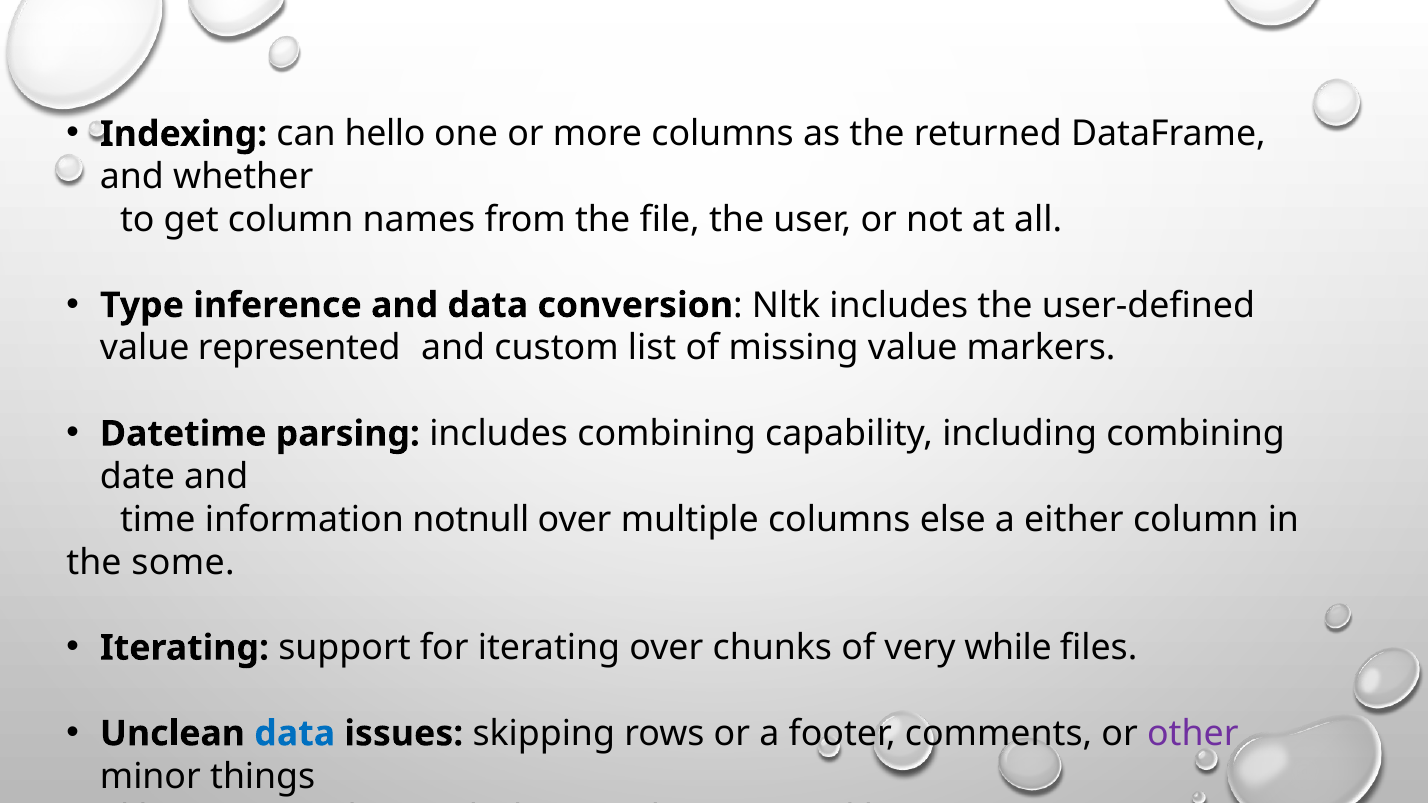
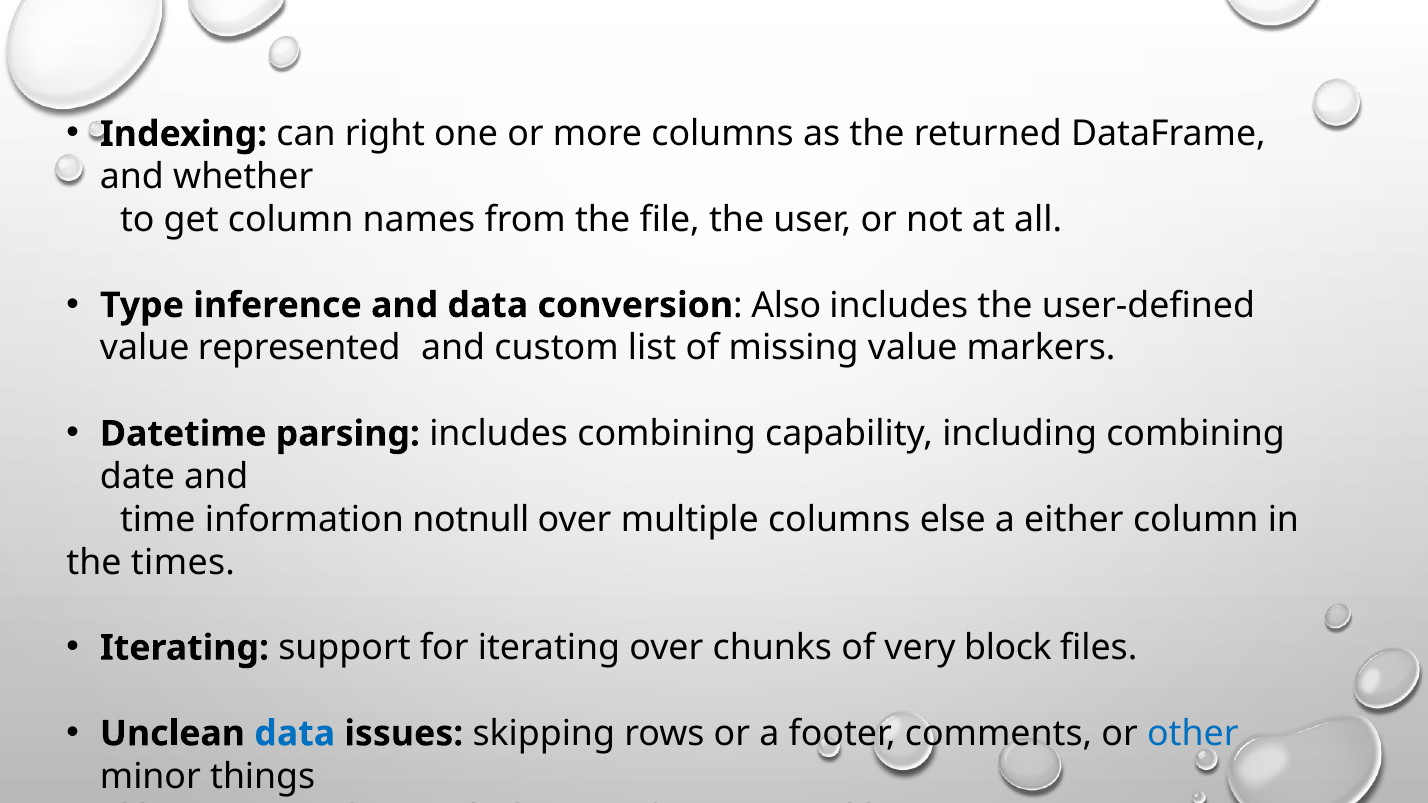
hello: hello -> right
Nltk: Nltk -> Also
some: some -> times
while: while -> block
other colour: purple -> blue
